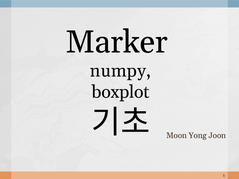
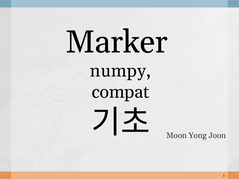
boxplot: boxplot -> compat
